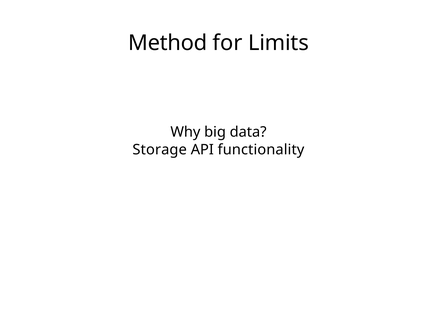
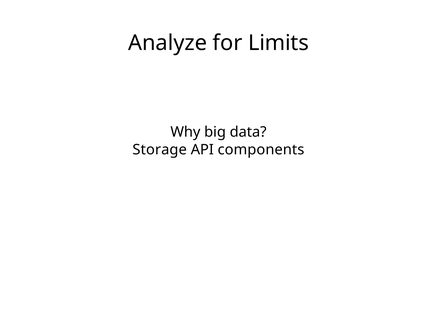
Method: Method -> Analyze
functionality: functionality -> components
